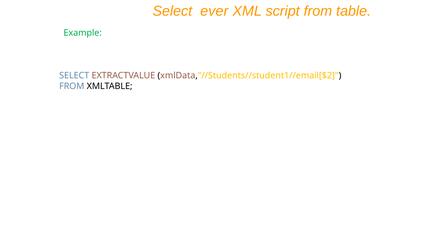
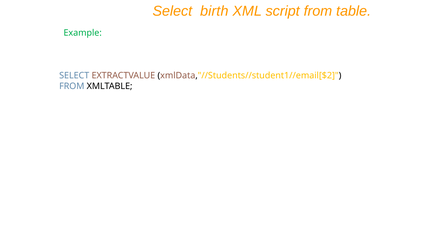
ever: ever -> birth
